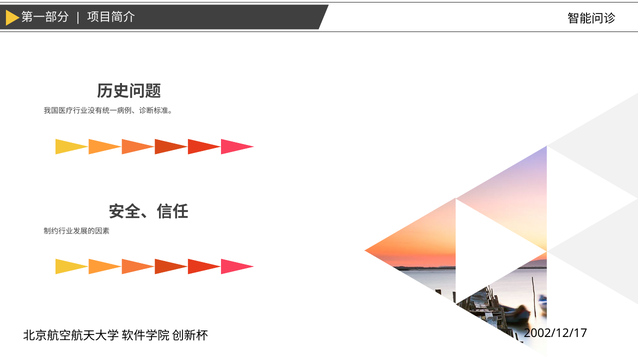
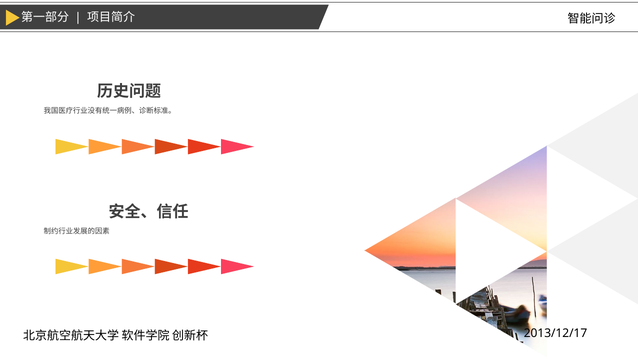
2002/12/17: 2002/12/17 -> 2013/12/17
